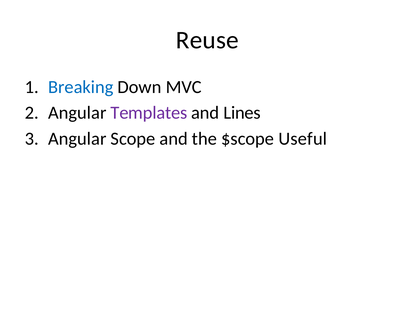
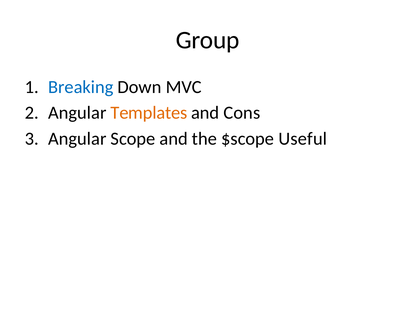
Reuse: Reuse -> Group
Templates colour: purple -> orange
Lines: Lines -> Cons
